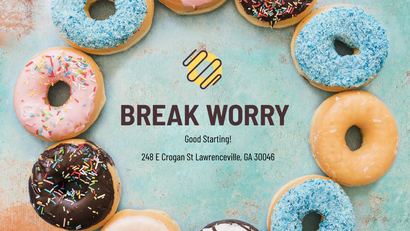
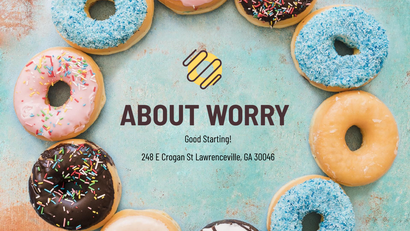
BREAK: BREAK -> ABOUT
